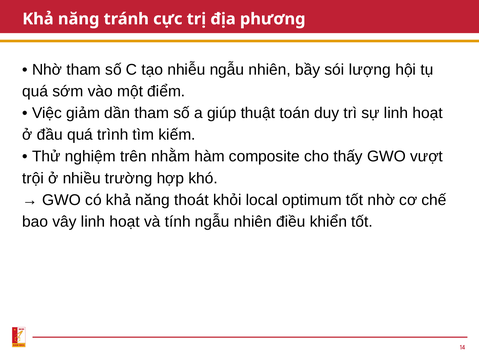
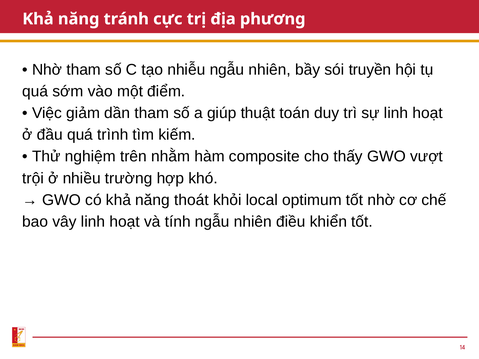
lượng: lượng -> truyền
